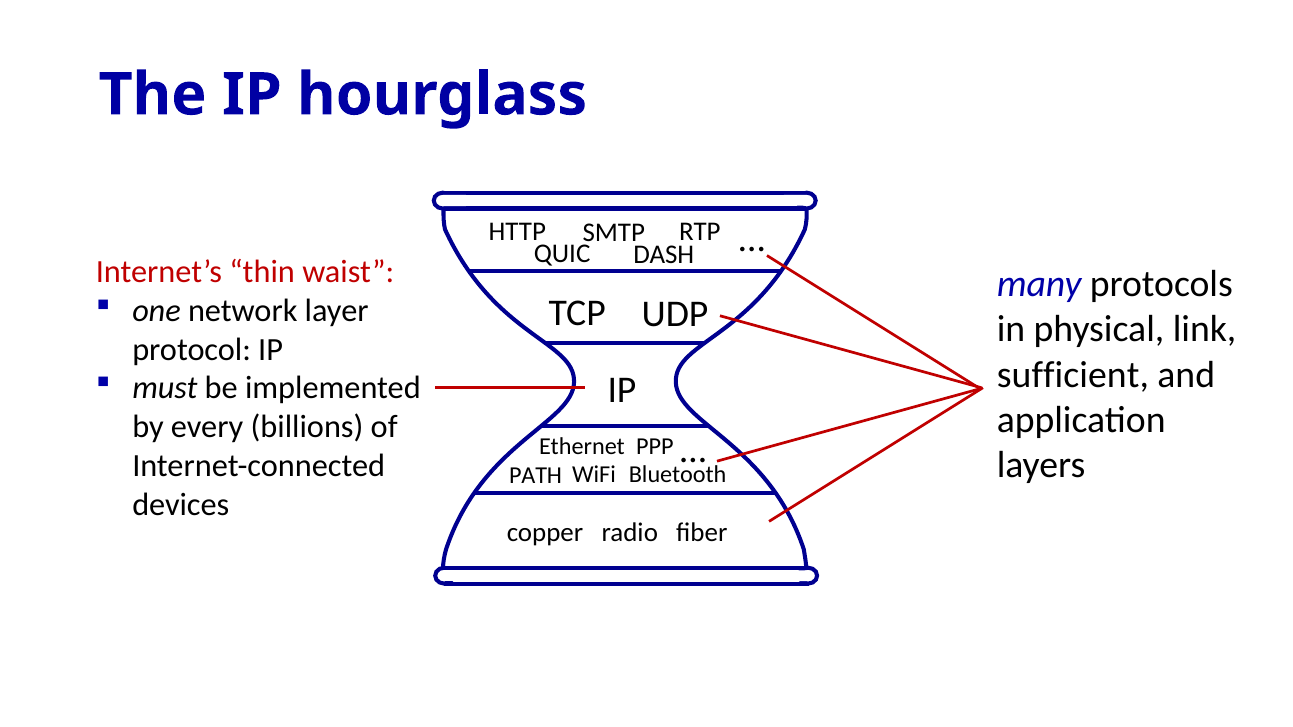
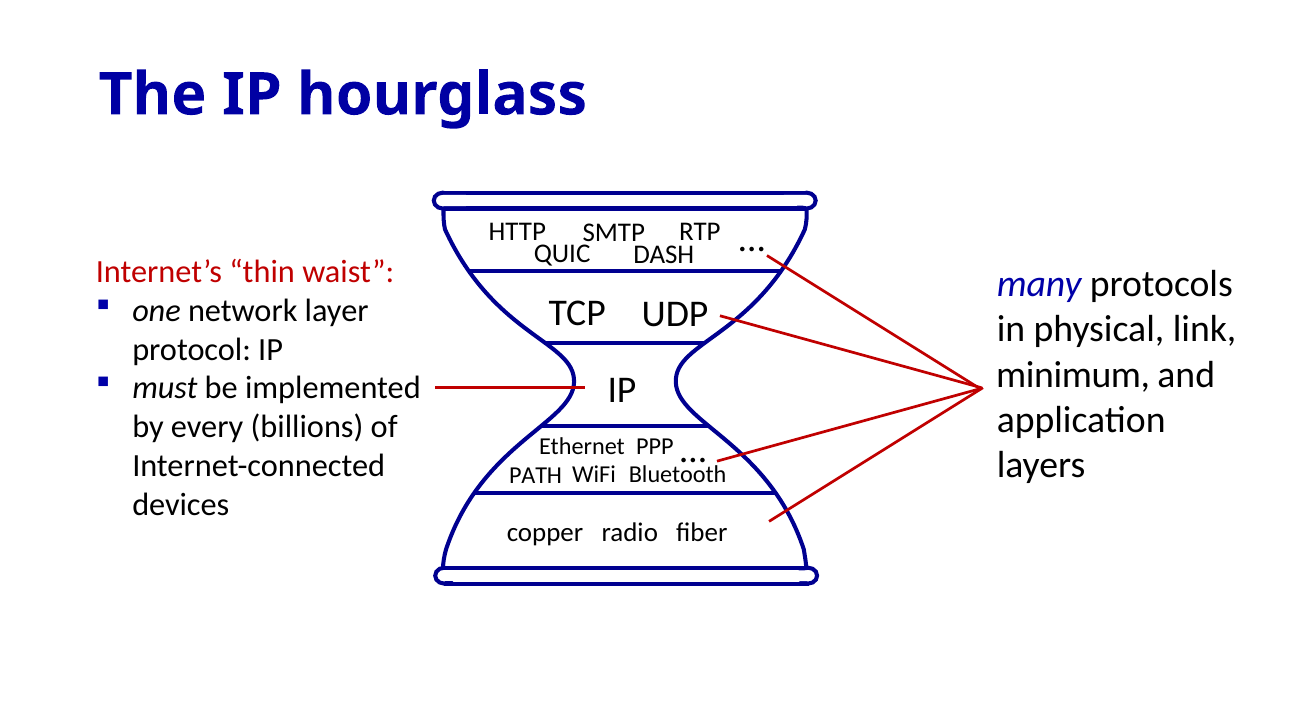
sufficient: sufficient -> minimum
